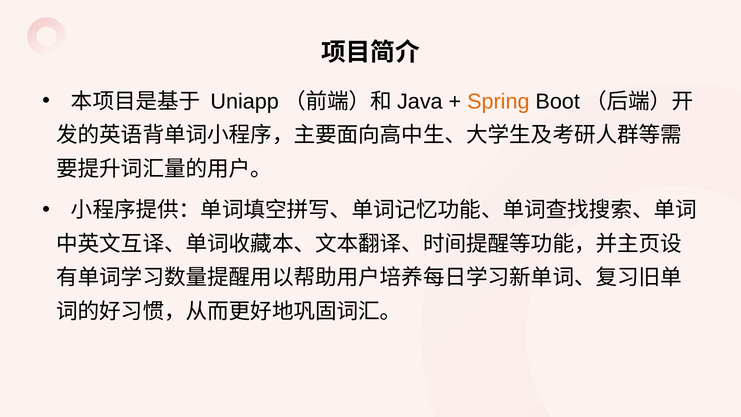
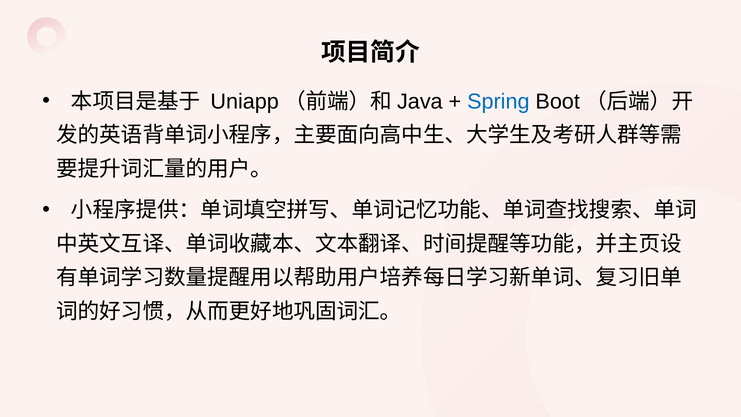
Spring colour: orange -> blue
